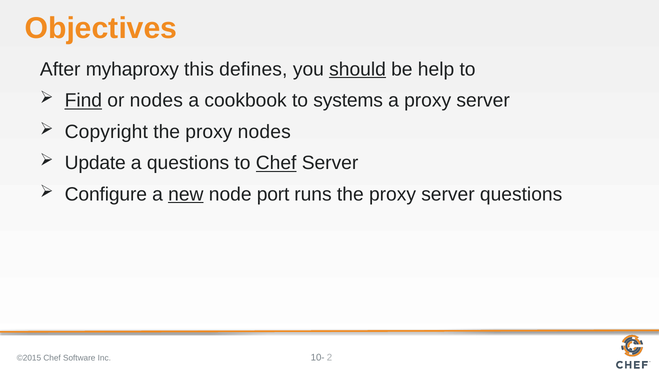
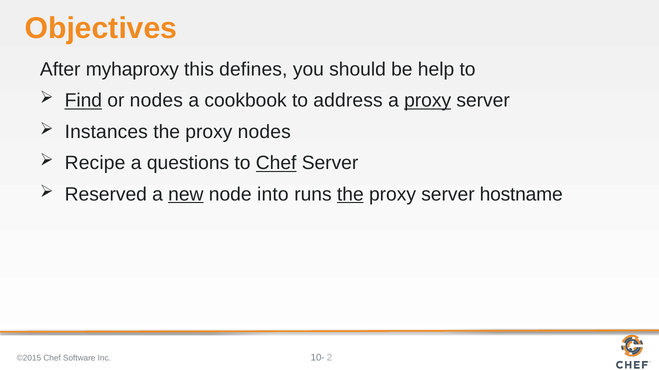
should underline: present -> none
systems: systems -> address
proxy at (428, 101) underline: none -> present
Copyright: Copyright -> Instances
Update: Update -> Recipe
Configure: Configure -> Reserved
port: port -> into
the at (350, 195) underline: none -> present
server questions: questions -> hostname
